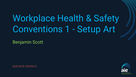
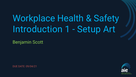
Conventions: Conventions -> Introduction
